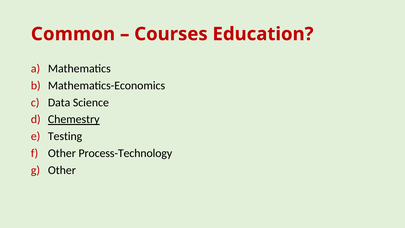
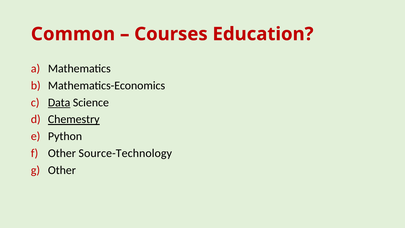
Data underline: none -> present
Testing: Testing -> Python
Process-Technology: Process-Technology -> Source-Technology
